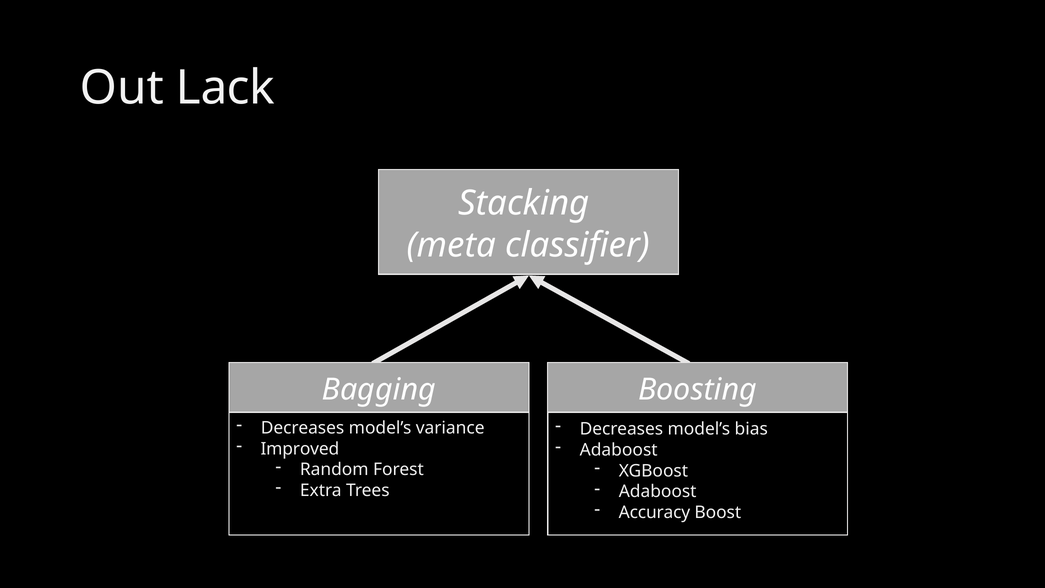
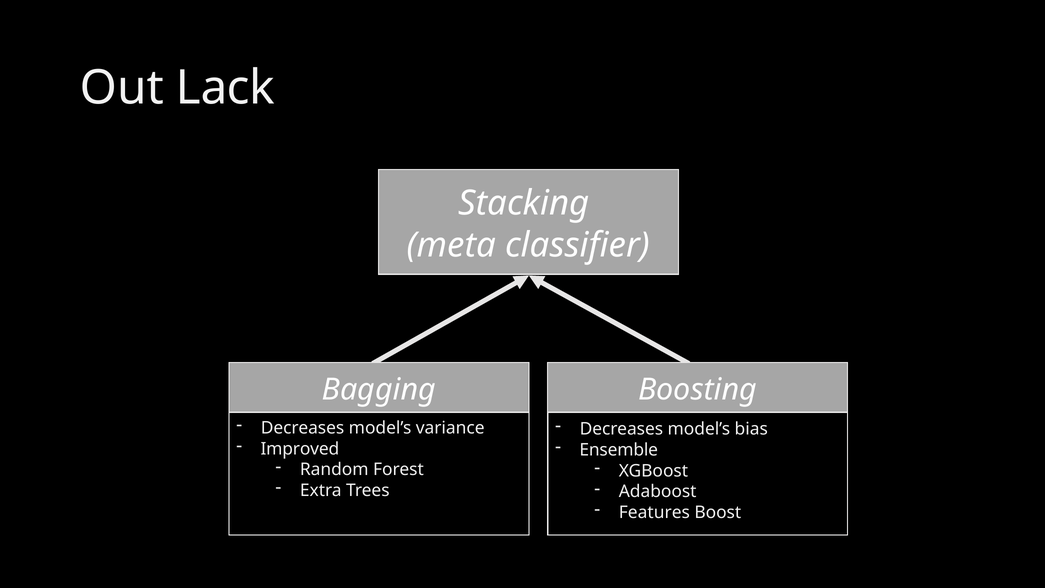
Adaboost at (619, 450): Adaboost -> Ensemble
Accuracy: Accuracy -> Features
